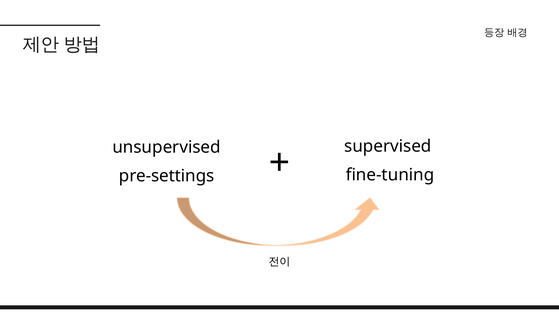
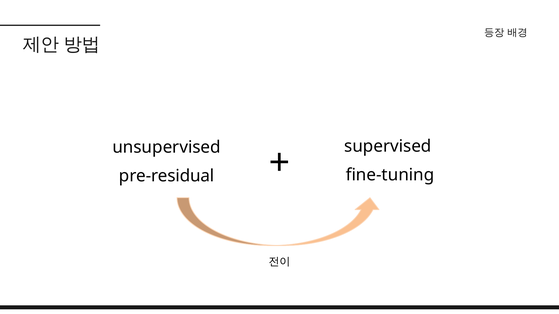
pre-settings: pre-settings -> pre-residual
